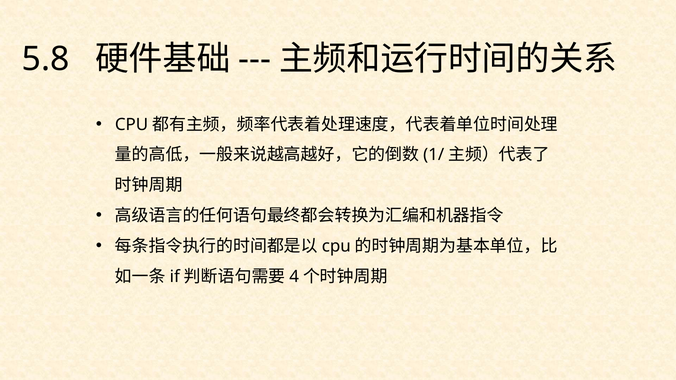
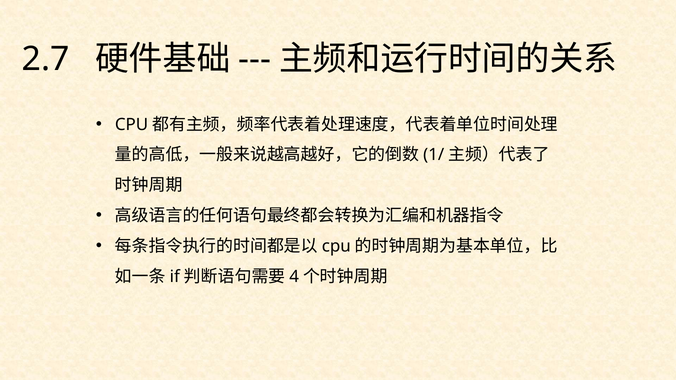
5.8: 5.8 -> 2.7
